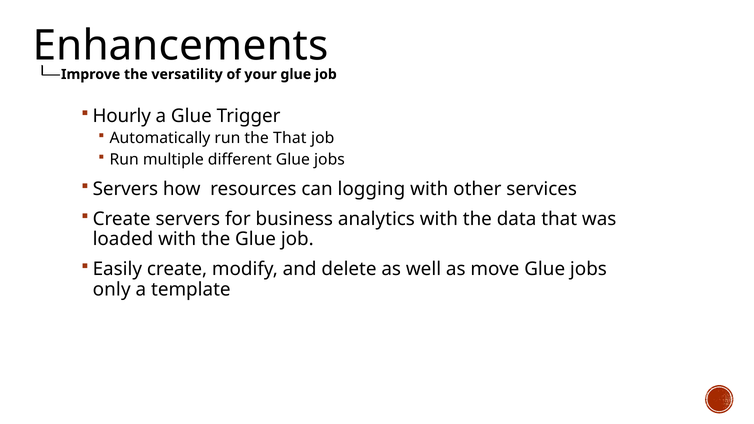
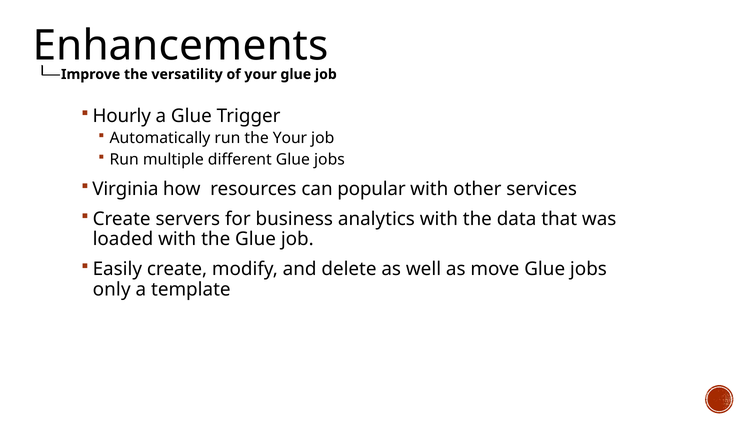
the That: That -> Your
Servers at (125, 189): Servers -> Virginia
logging: logging -> popular
